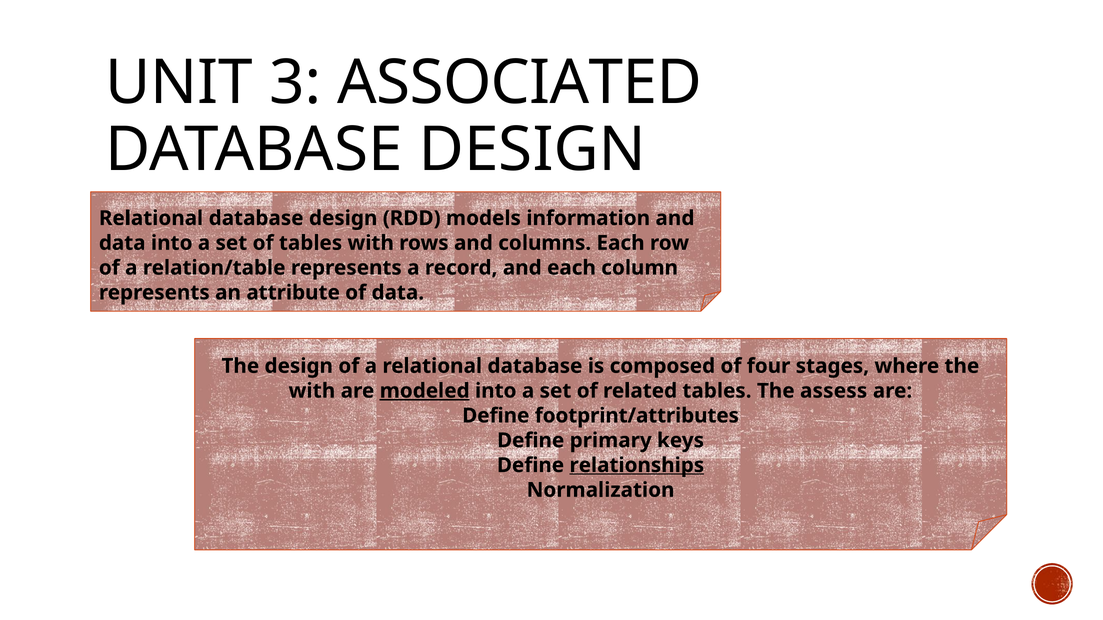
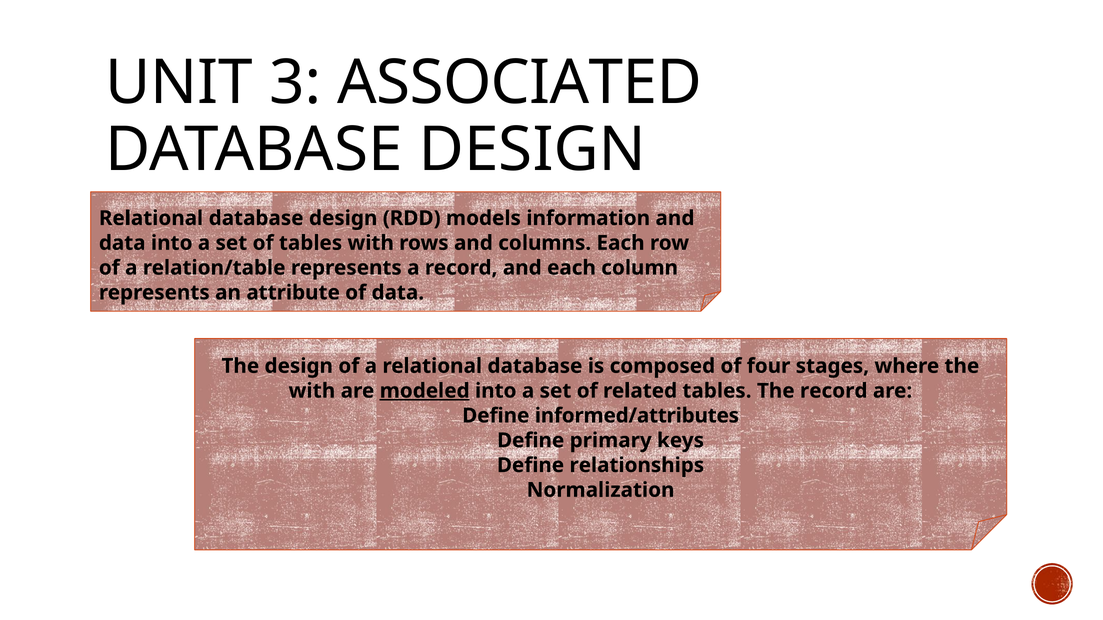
The assess: assess -> record
footprint/attributes: footprint/attributes -> informed/attributes
relationships underline: present -> none
